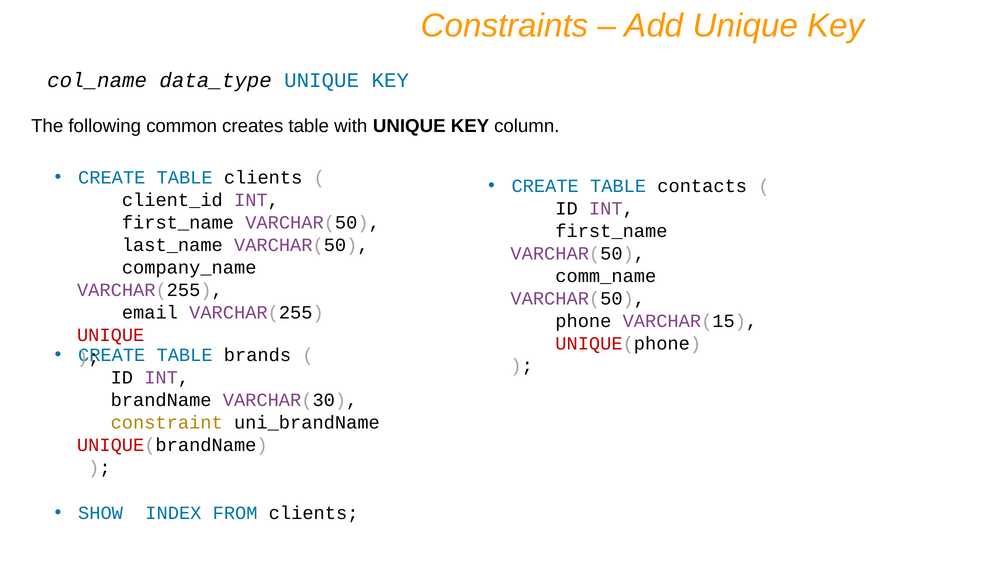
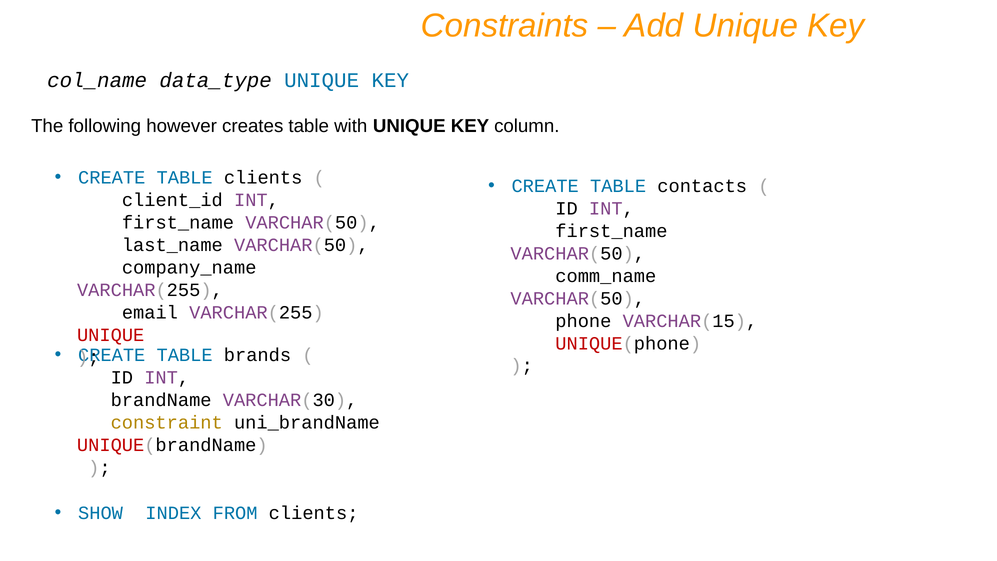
common: common -> however
